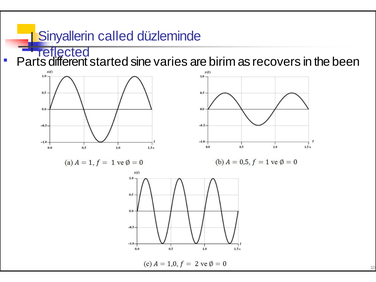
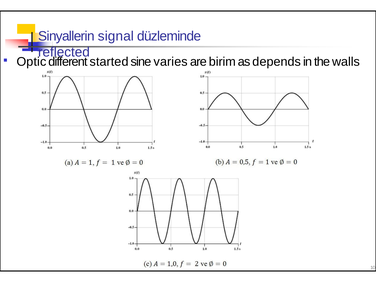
called: called -> signal
Parts: Parts -> Optic
recovers: recovers -> depends
been: been -> walls
